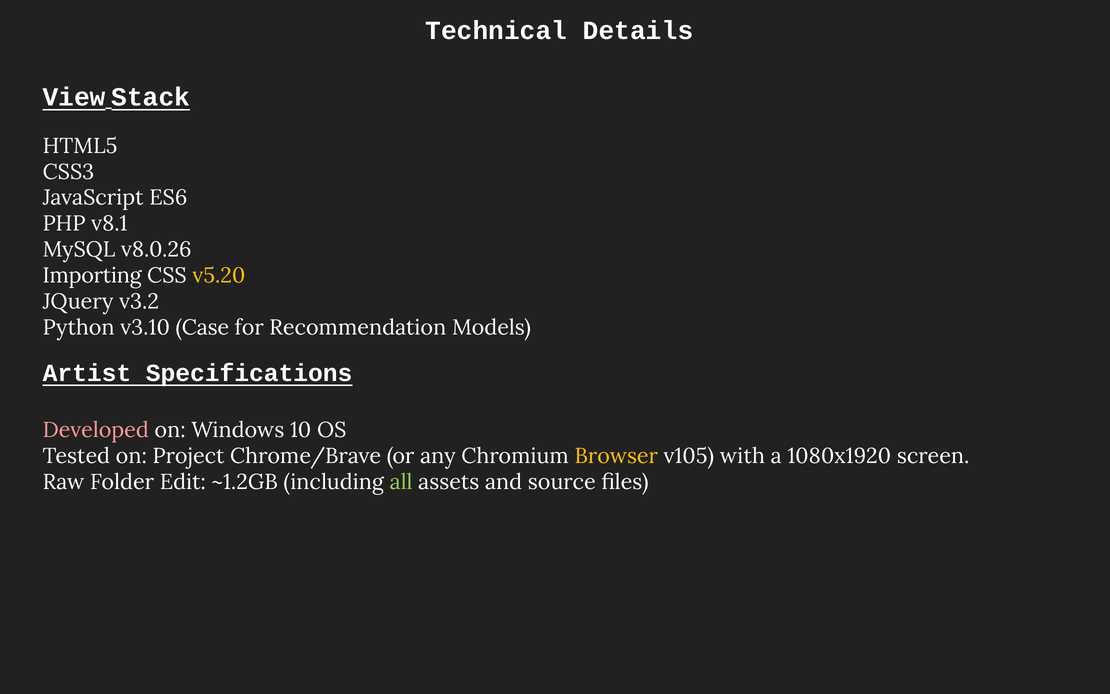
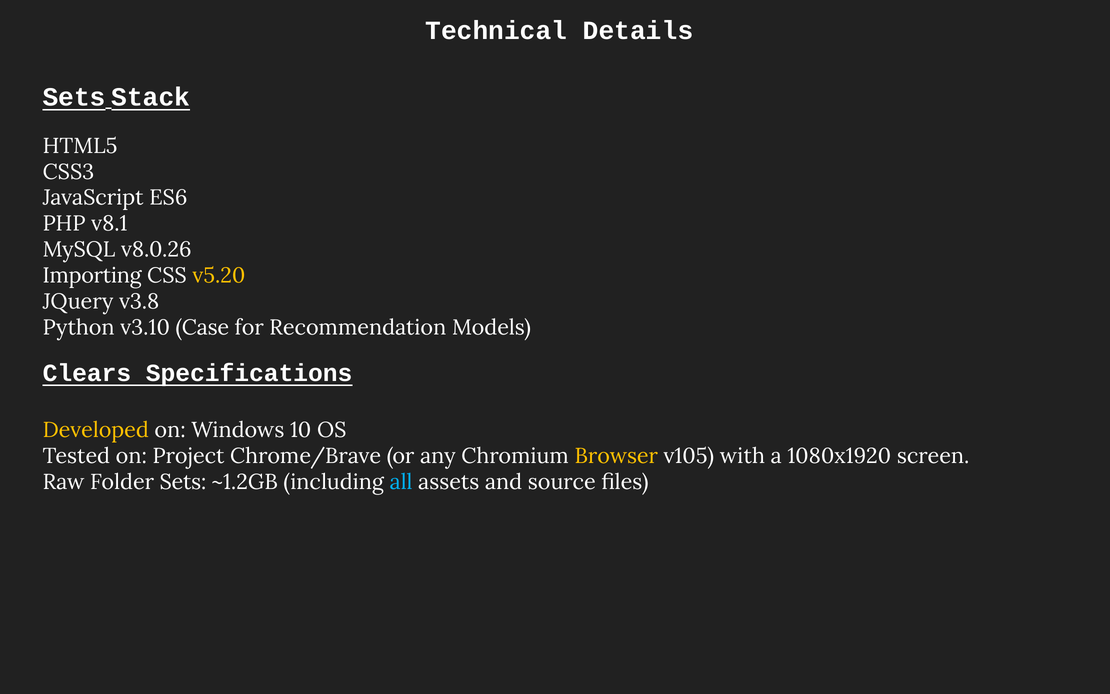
View at (74, 97): View -> Sets
v3.2: v3.2 -> v3.8
Artist: Artist -> Clears
Developed colour: pink -> yellow
Folder Edit: Edit -> Sets
all colour: light green -> light blue
